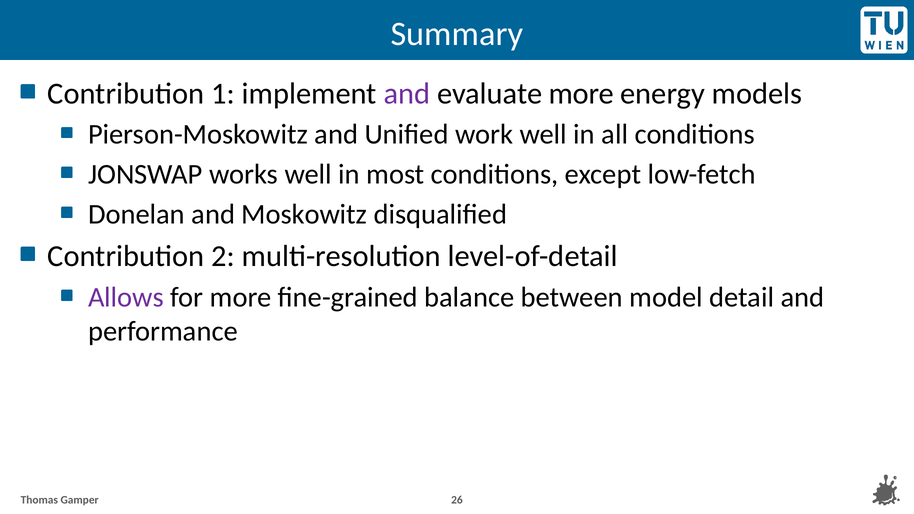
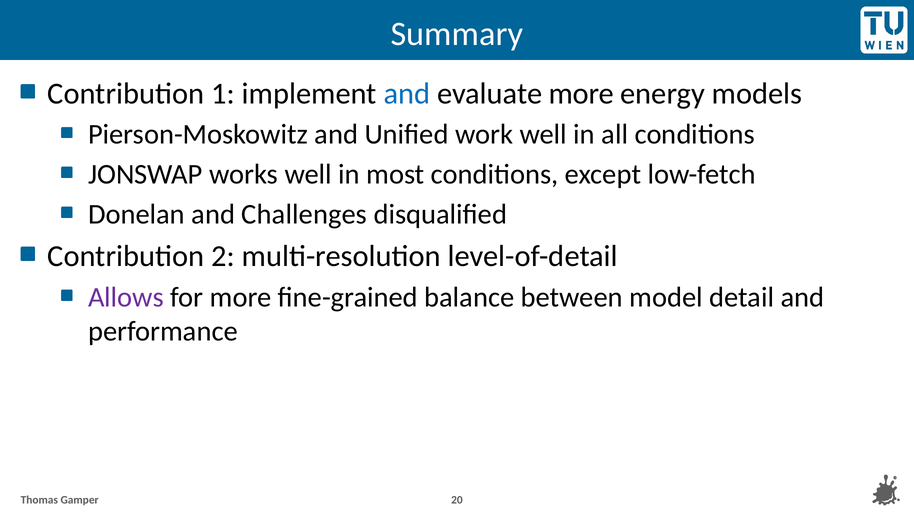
and at (407, 94) colour: purple -> blue
Moskowitz: Moskowitz -> Challenges
26: 26 -> 20
